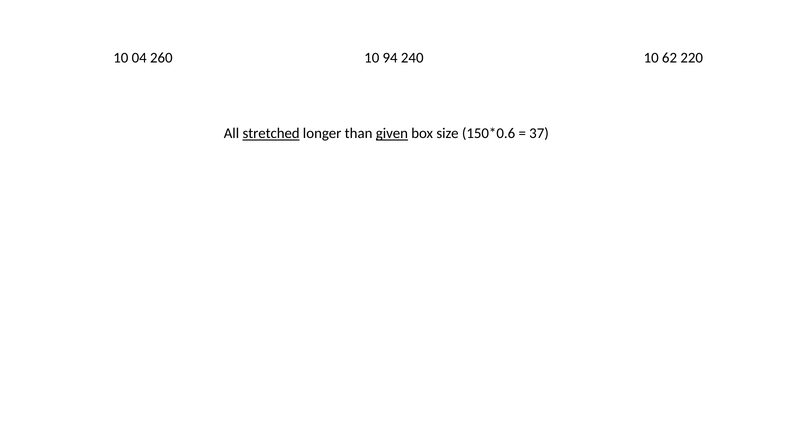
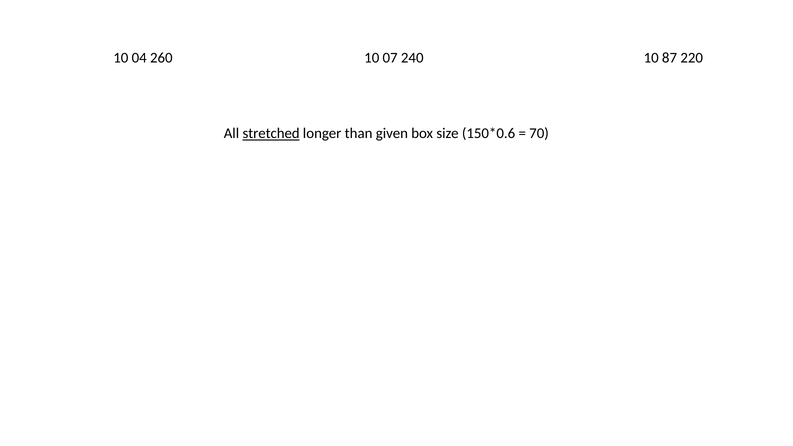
94: 94 -> 07
62: 62 -> 87
given underline: present -> none
37: 37 -> 70
